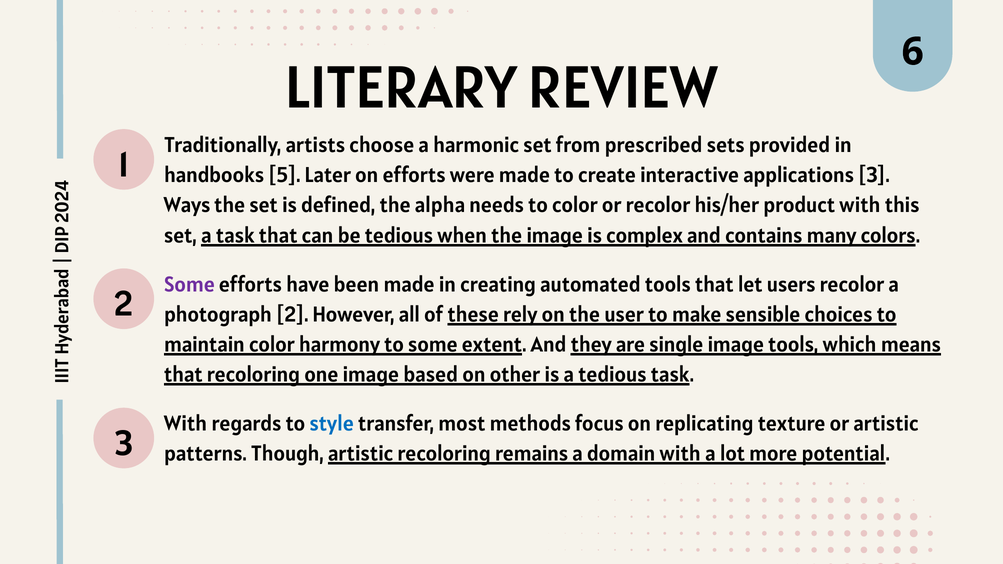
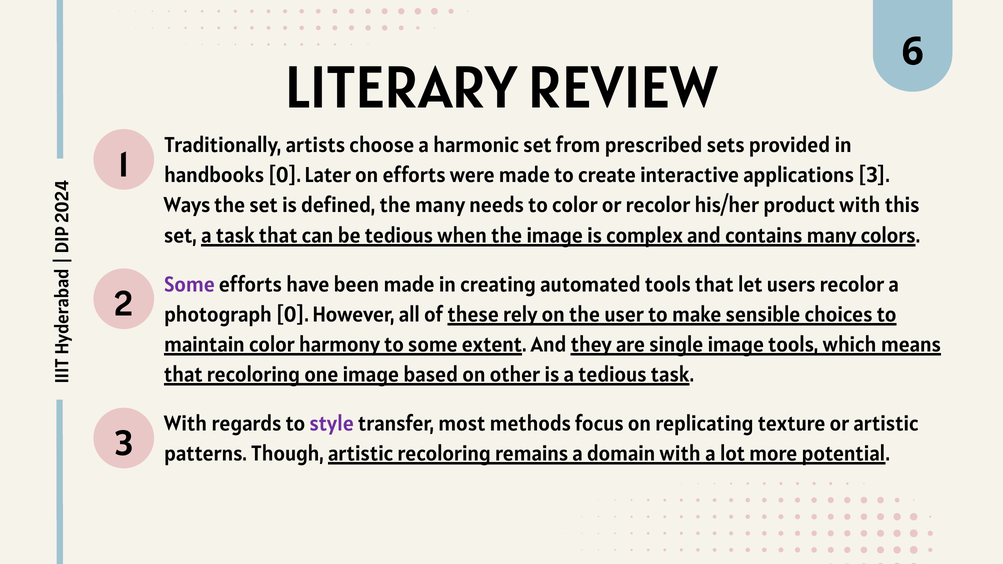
handbooks 5: 5 -> 0
the alpha: alpha -> many
photograph 2: 2 -> 0
style colour: blue -> purple
